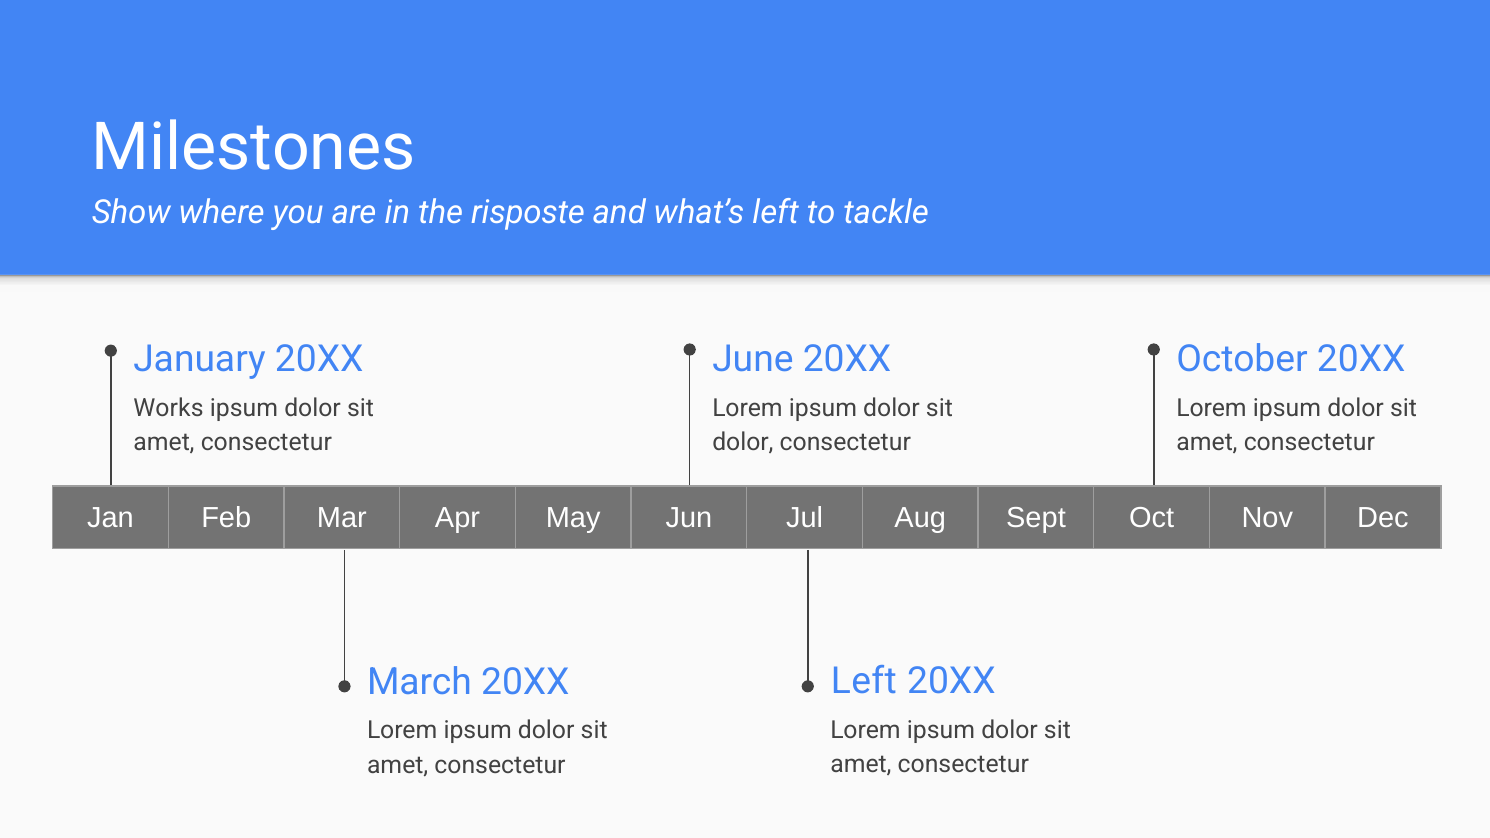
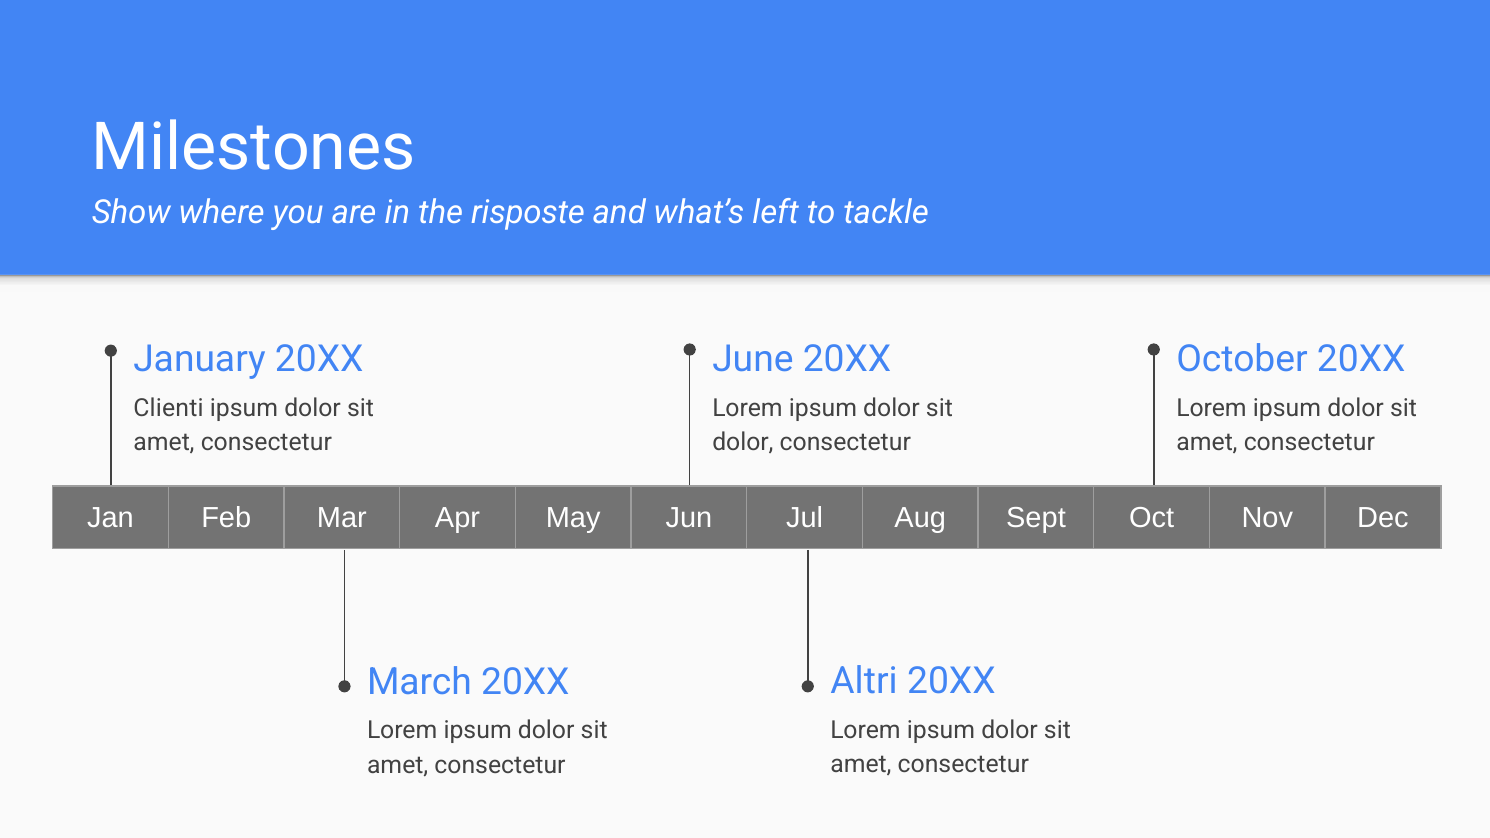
Works: Works -> Clienti
Left at (864, 682): Left -> Altri
